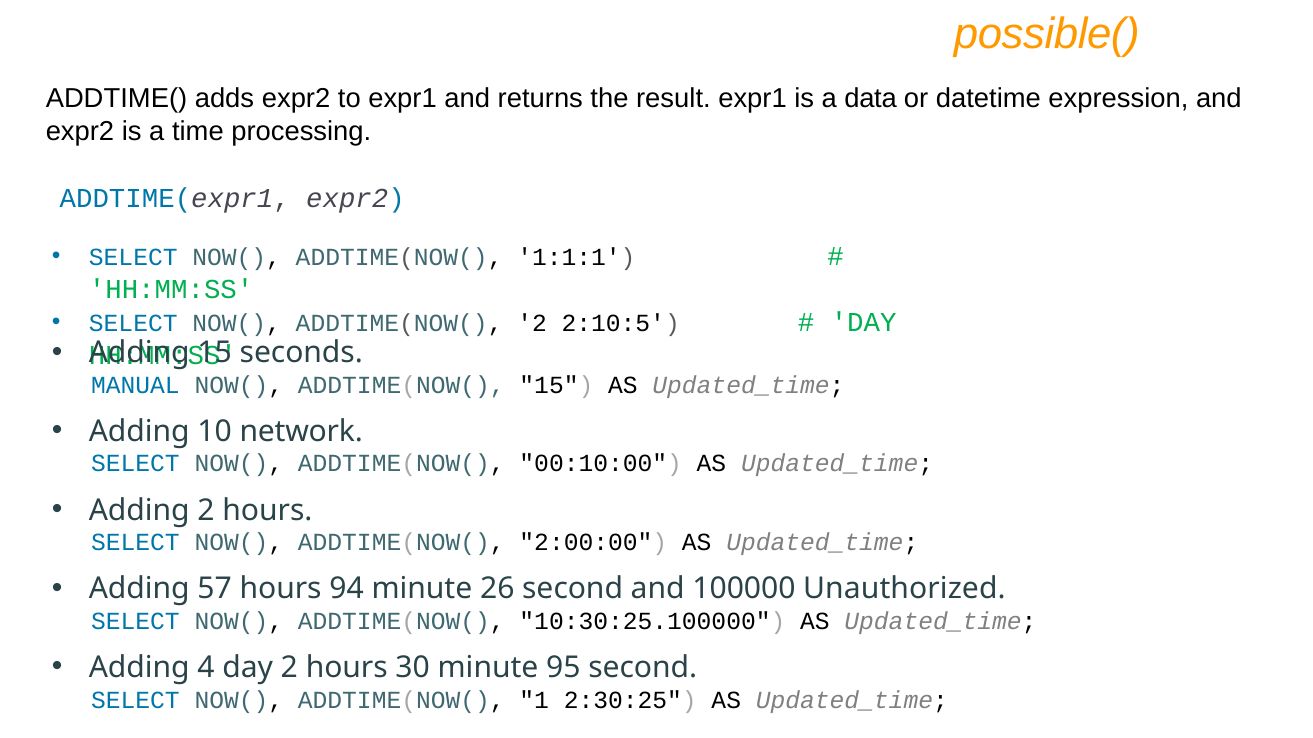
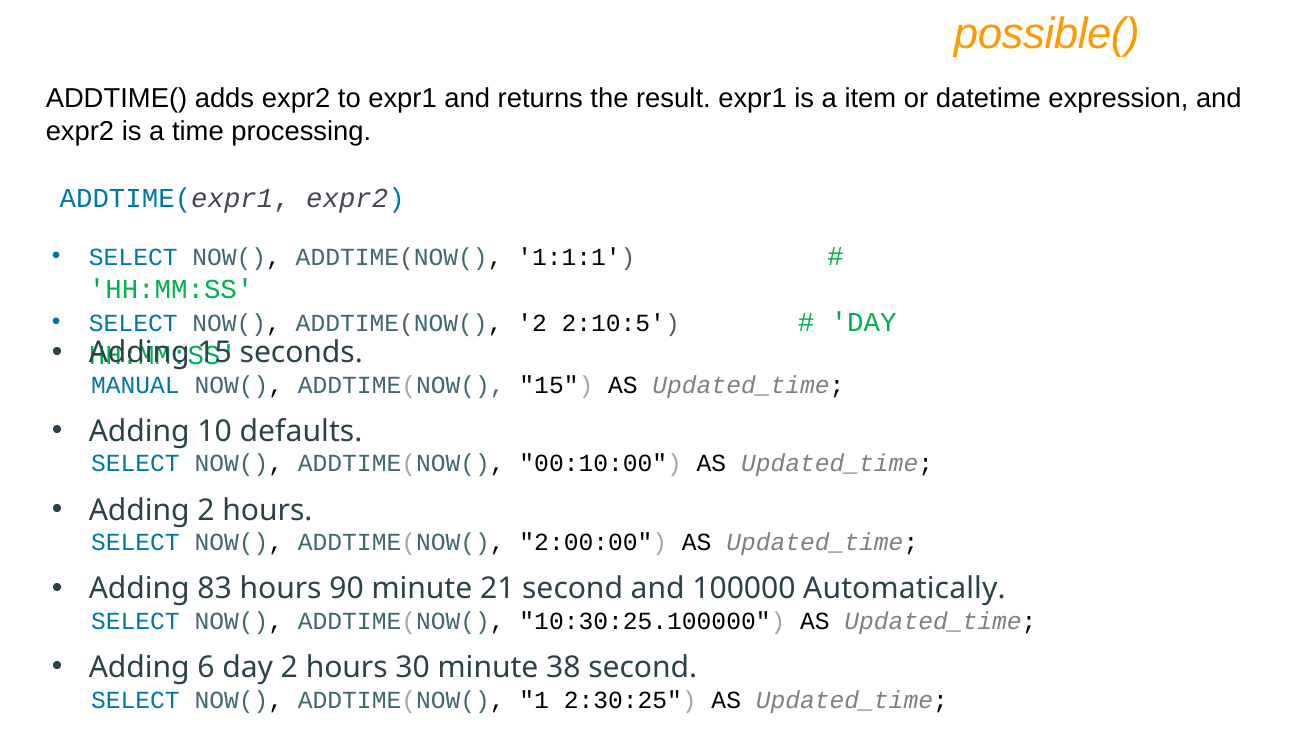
data: data -> item
network: network -> defaults
57: 57 -> 83
94: 94 -> 90
26: 26 -> 21
Unauthorized: Unauthorized -> Automatically
4: 4 -> 6
95: 95 -> 38
